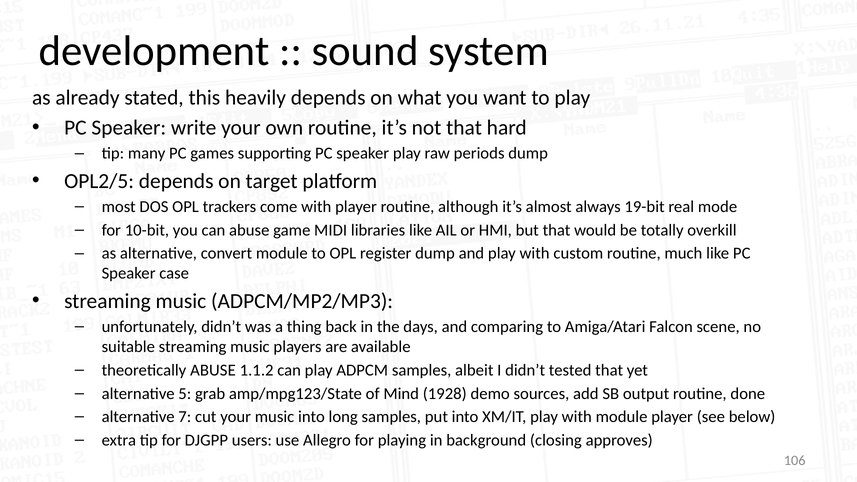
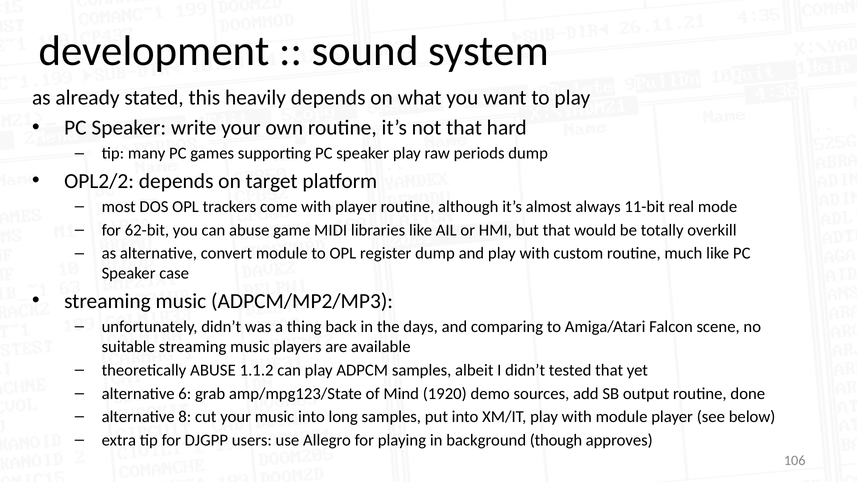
OPL2/5: OPL2/5 -> OPL2/2
19-bit: 19-bit -> 11-bit
10-bit: 10-bit -> 62-bit
5: 5 -> 6
1928: 1928 -> 1920
7: 7 -> 8
closing: closing -> though
